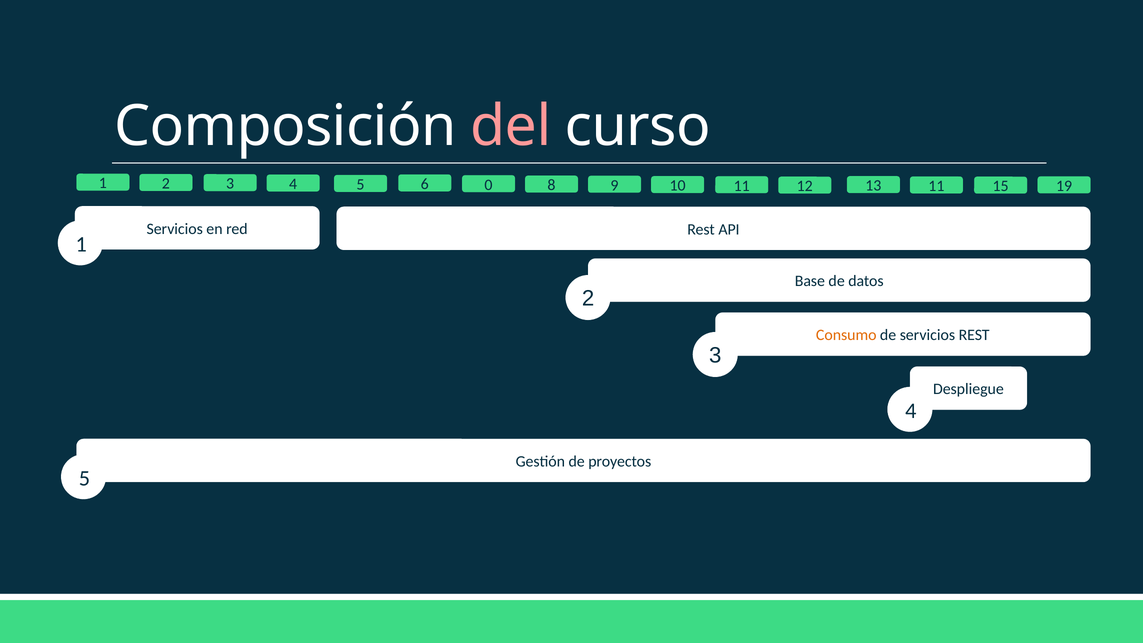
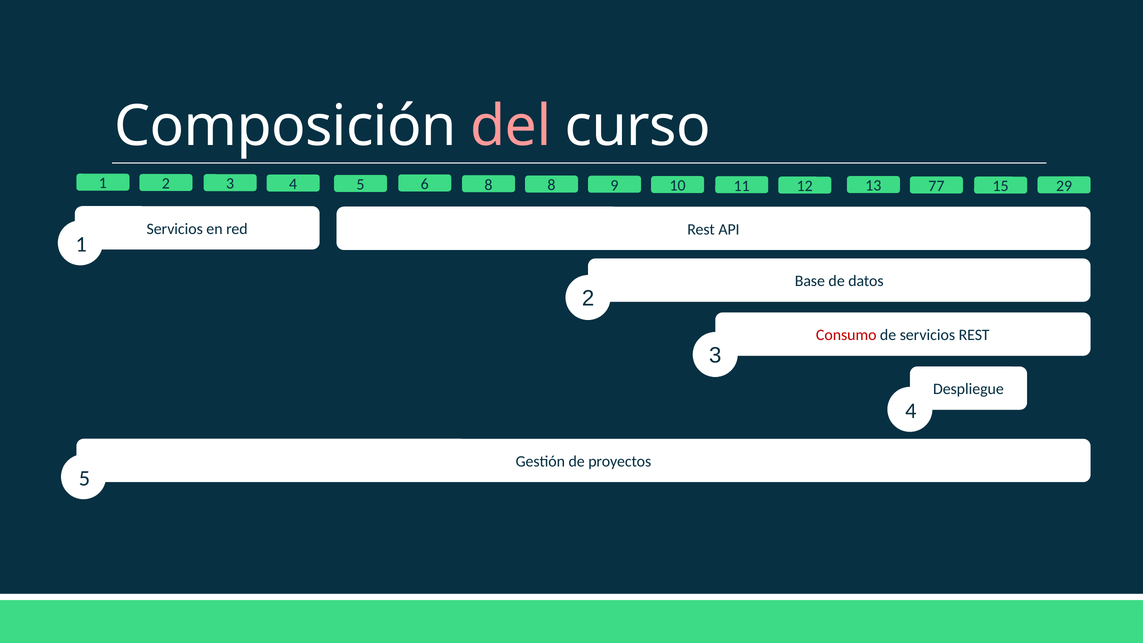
6 0: 0 -> 8
13 11: 11 -> 77
19: 19 -> 29
Consumo colour: orange -> red
